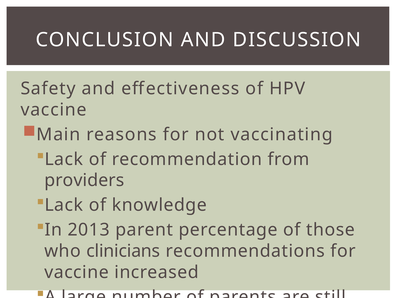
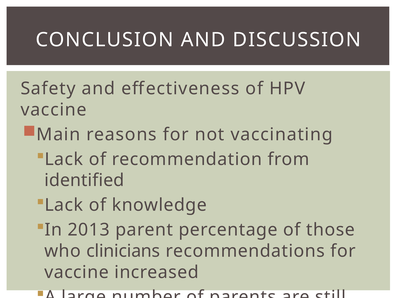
providers: providers -> identified
